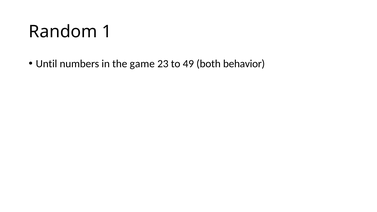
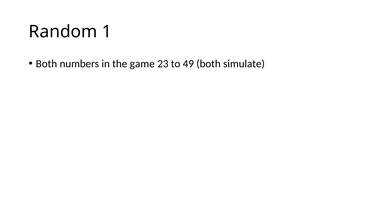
Until at (46, 64): Until -> Both
behavior: behavior -> simulate
